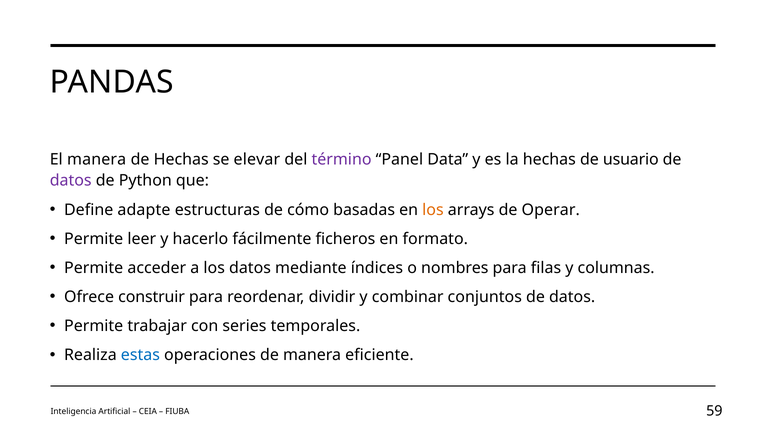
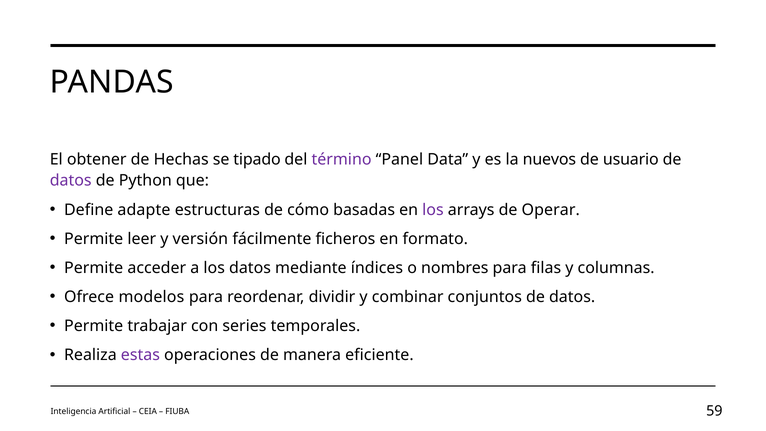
El manera: manera -> obtener
elevar: elevar -> tipado
la hechas: hechas -> nuevos
los at (433, 210) colour: orange -> purple
hacerlo: hacerlo -> versión
construir: construir -> modelos
estas colour: blue -> purple
